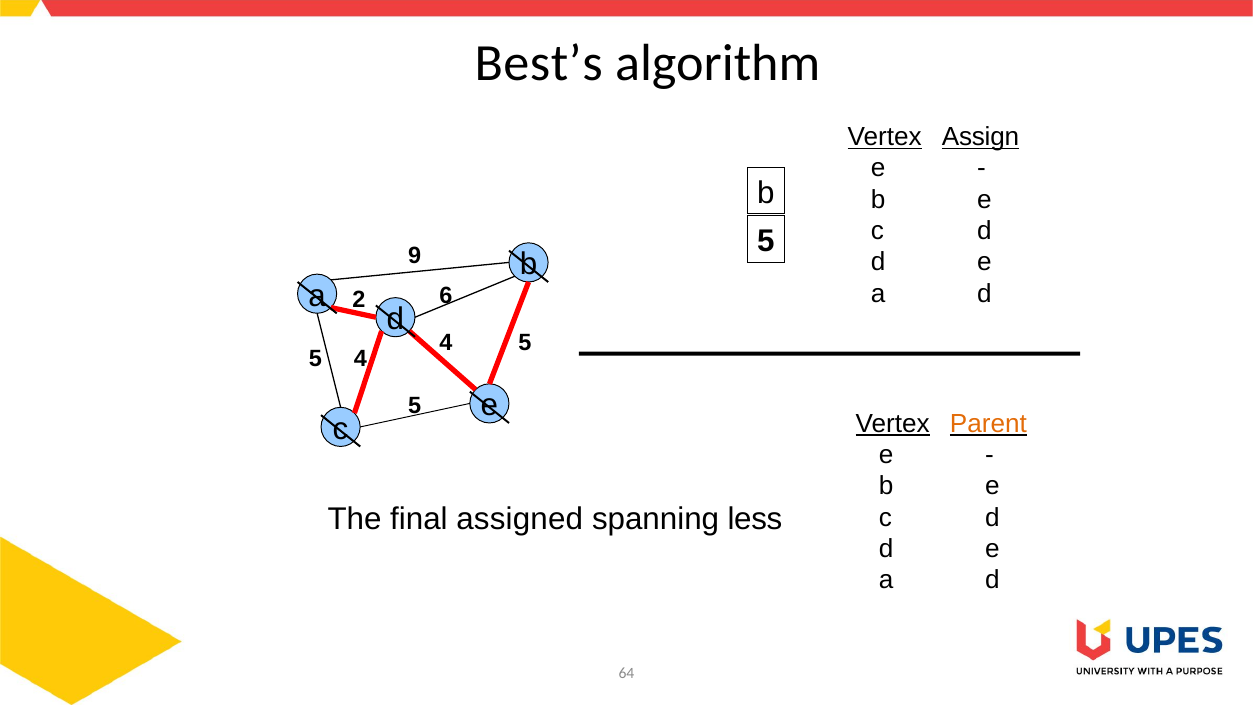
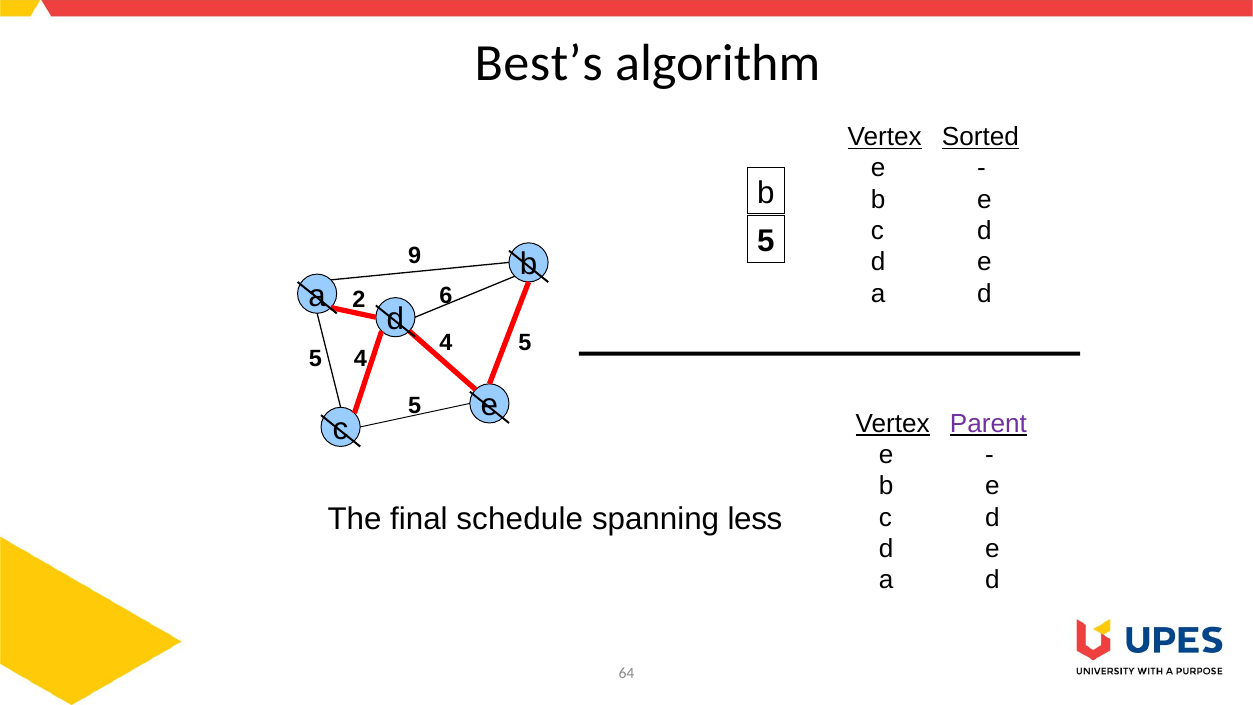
Assign: Assign -> Sorted
Parent colour: orange -> purple
assigned: assigned -> schedule
